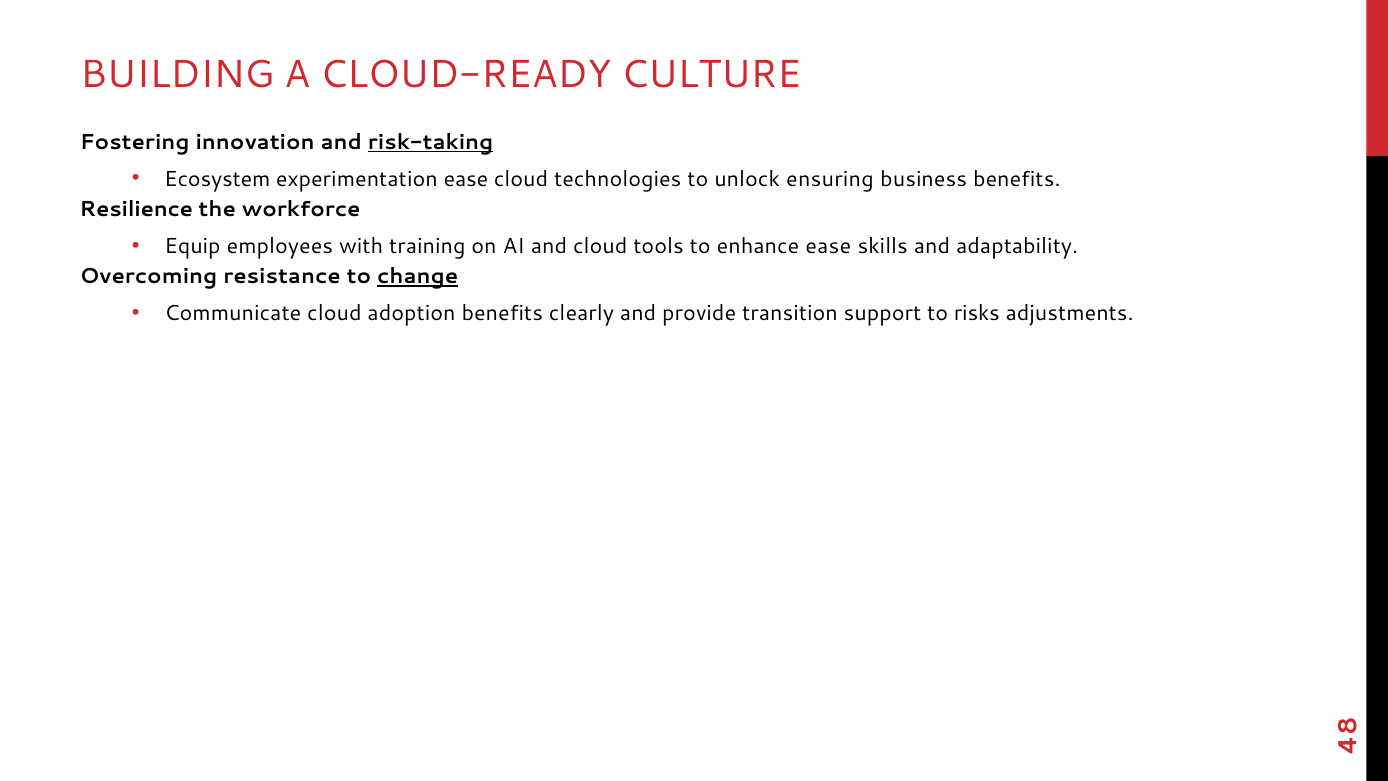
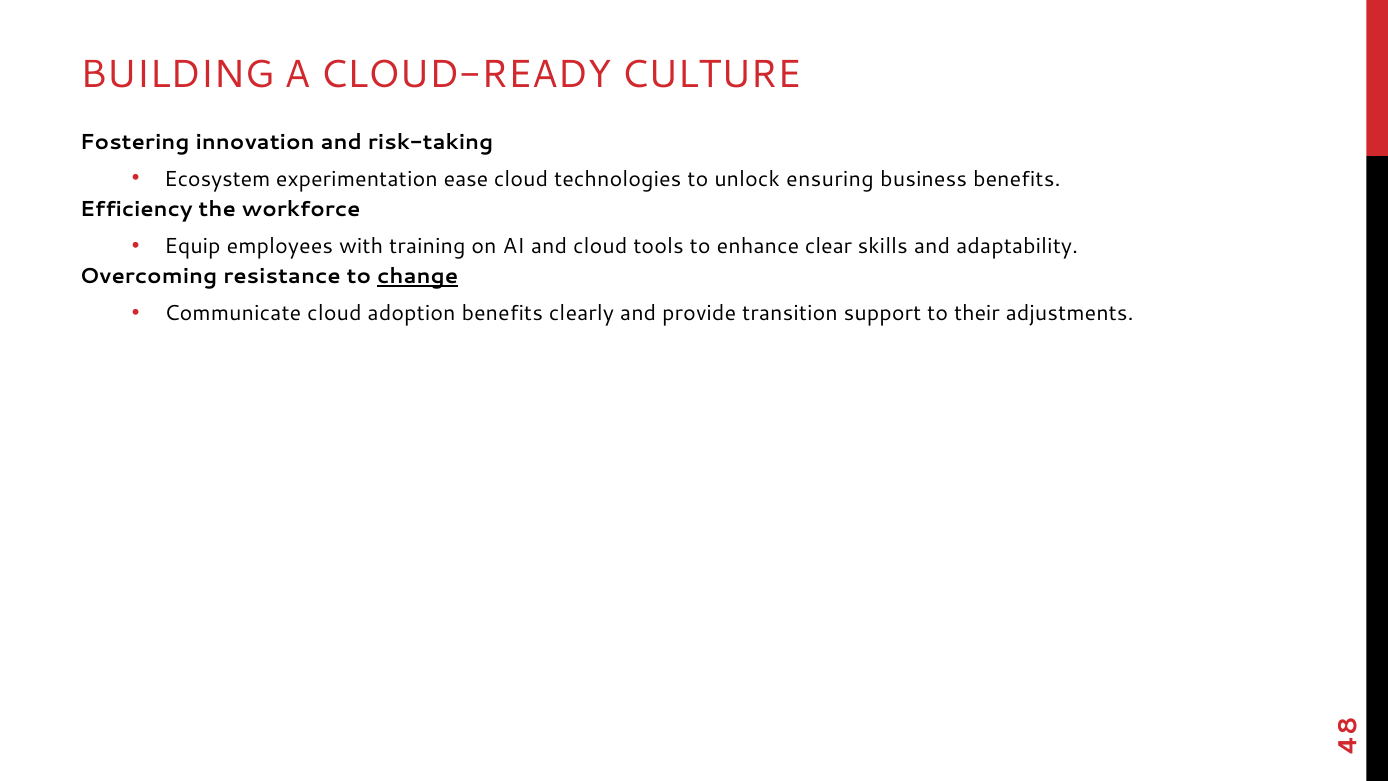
risk-taking underline: present -> none
Resilience: Resilience -> Efficiency
enhance ease: ease -> clear
risks: risks -> their
